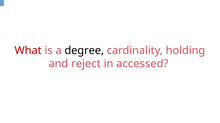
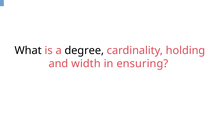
What colour: red -> black
reject: reject -> width
accessed: accessed -> ensuring
